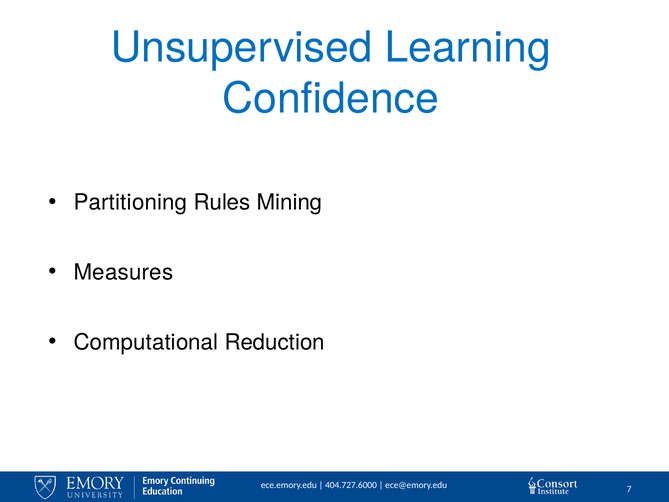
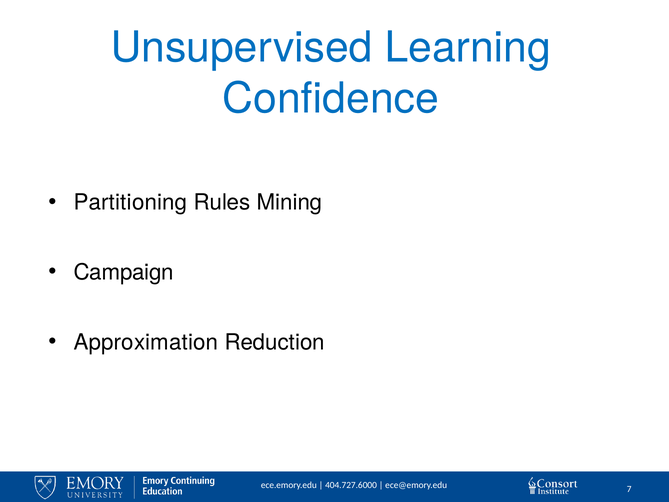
Measures: Measures -> Campaign
Computational: Computational -> Approximation
